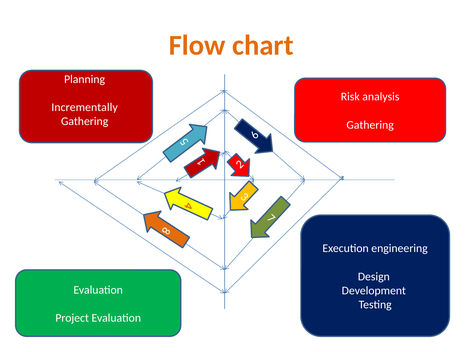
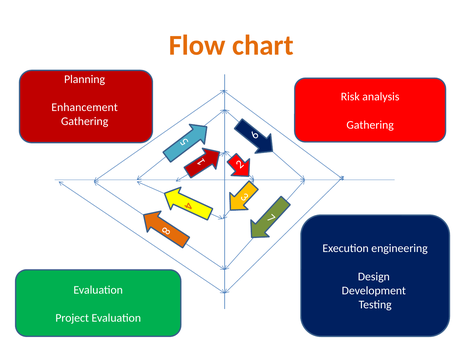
Incrementally: Incrementally -> Enhancement
